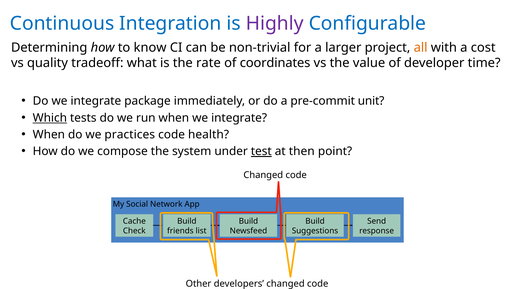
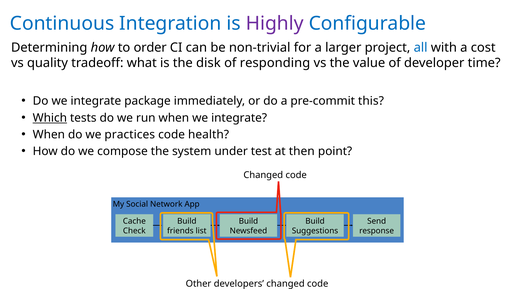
know: know -> order
all colour: orange -> blue
rate: rate -> disk
coordinates: coordinates -> responding
unit: unit -> this
test underline: present -> none
